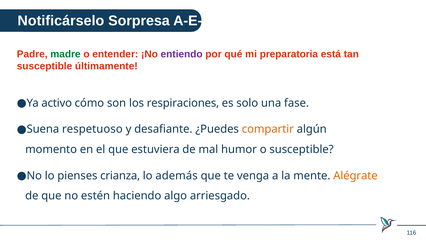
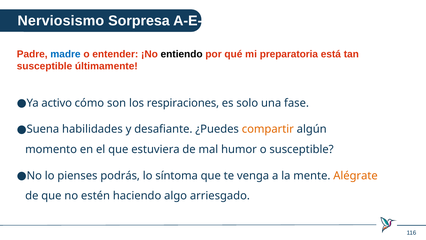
Notificárselo: Notificárselo -> Nerviosismo
madre colour: green -> blue
entiendo colour: purple -> black
respetuoso: respetuoso -> habilidades
crianza: crianza -> podrás
además: además -> síntoma
